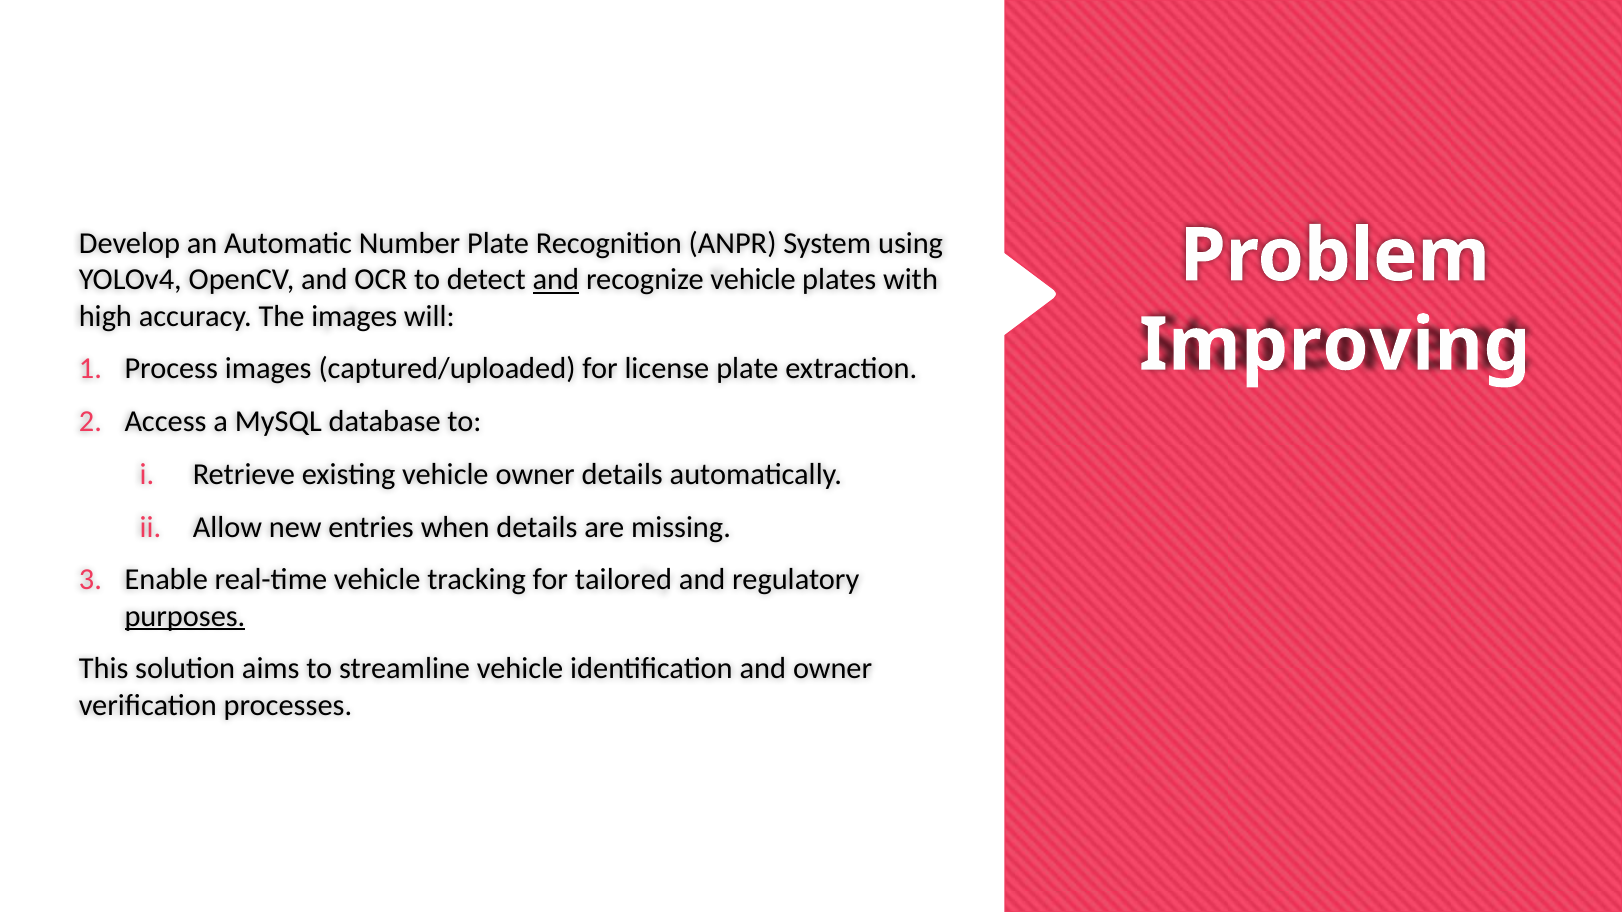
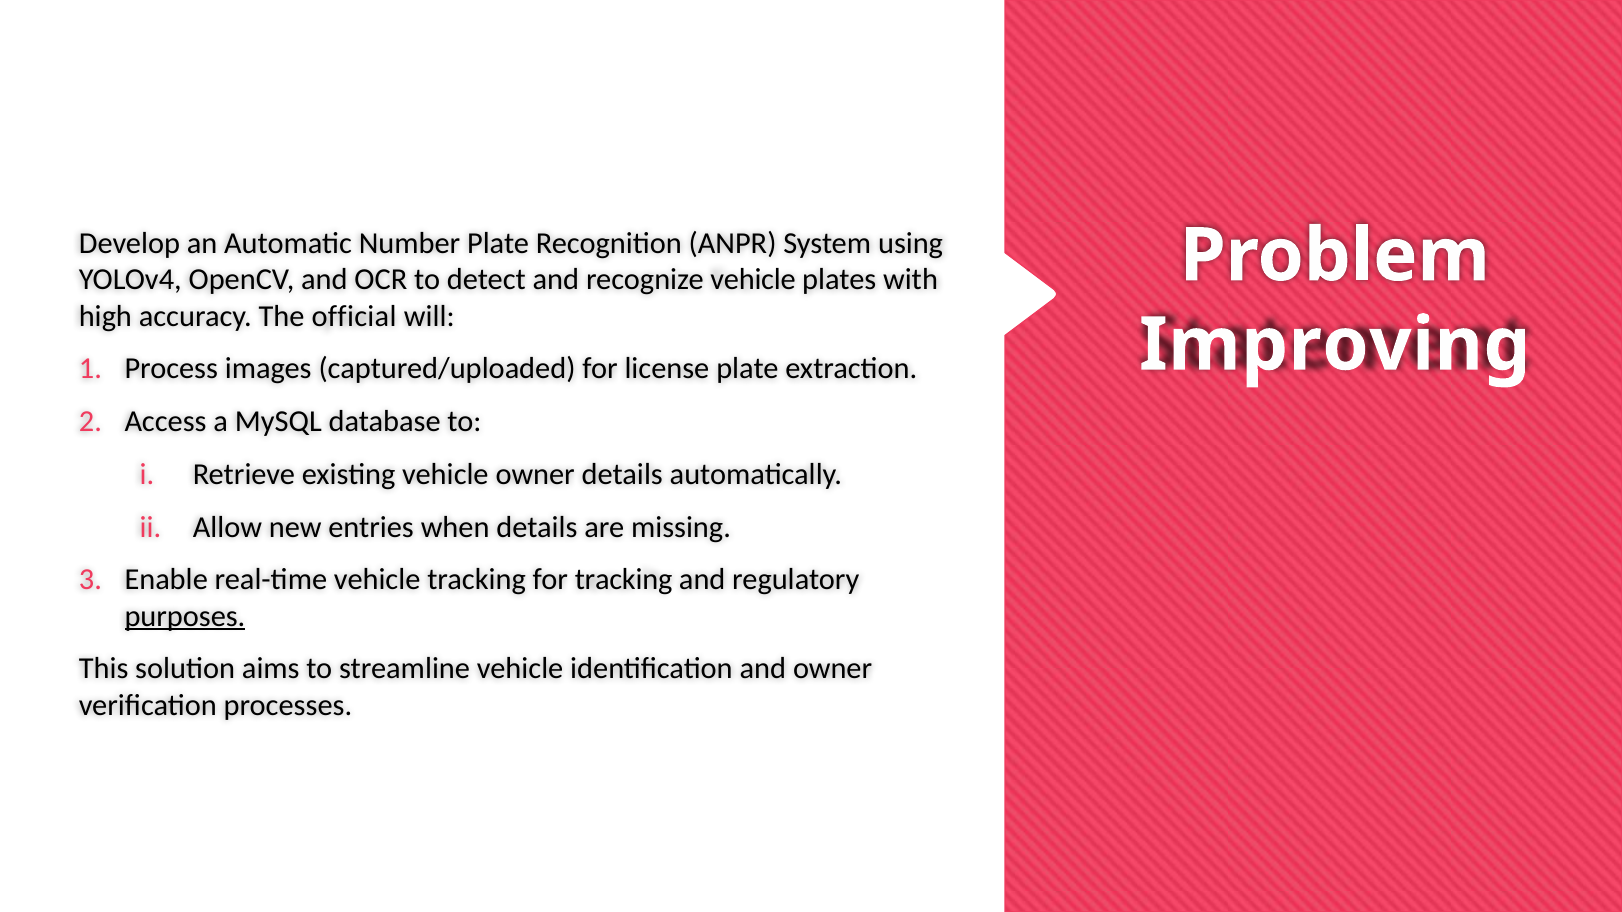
and at (556, 280) underline: present -> none
The images: images -> official
for tailored: tailored -> tracking
